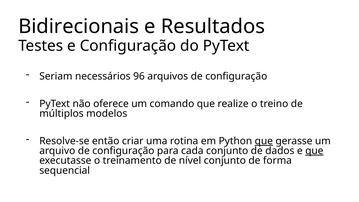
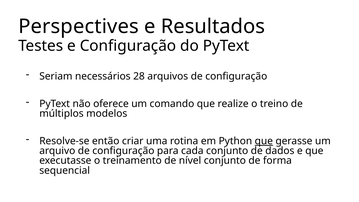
Bidirecionais: Bidirecionais -> Perspectives
96: 96 -> 28
que at (314, 151) underline: present -> none
